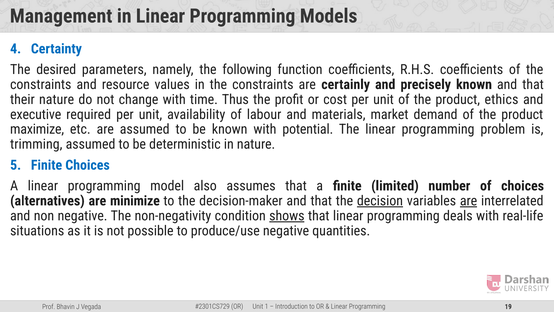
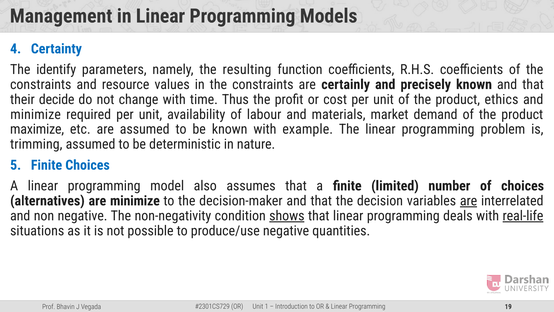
desired: desired -> identify
following: following -> resulting
their nature: nature -> decide
executive at (36, 114): executive -> minimize
potential: potential -> example
decision underline: present -> none
real-life underline: none -> present
